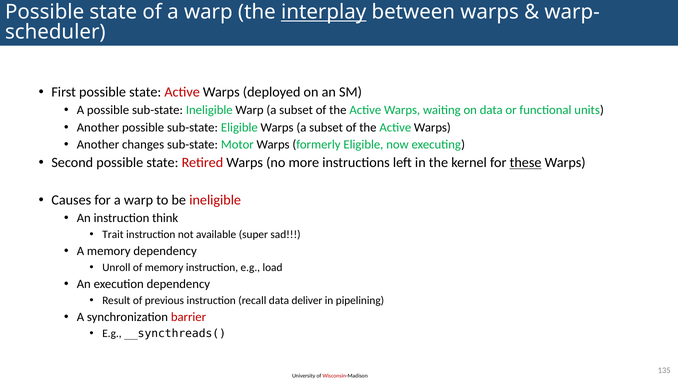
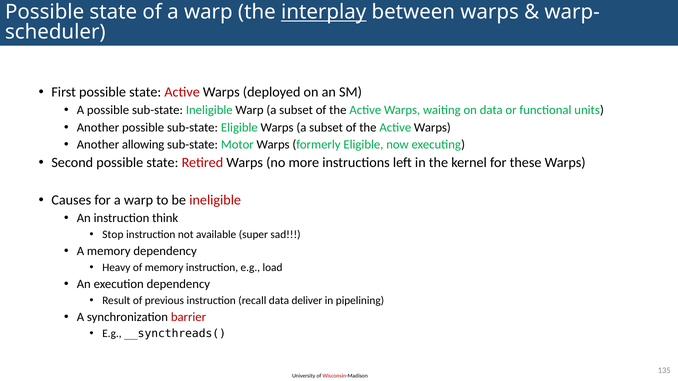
changes: changes -> allowing
these underline: present -> none
Trait: Trait -> Stop
Unroll: Unroll -> Heavy
